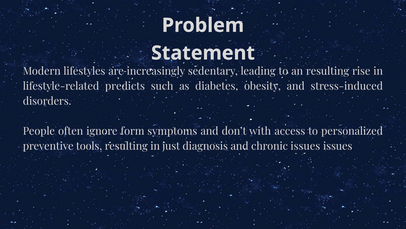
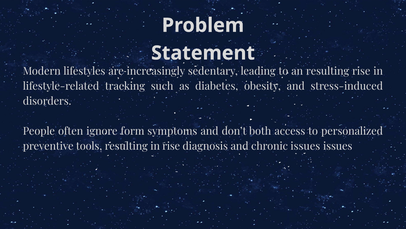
predicts: predicts -> tracking
with: with -> both
in just: just -> rise
